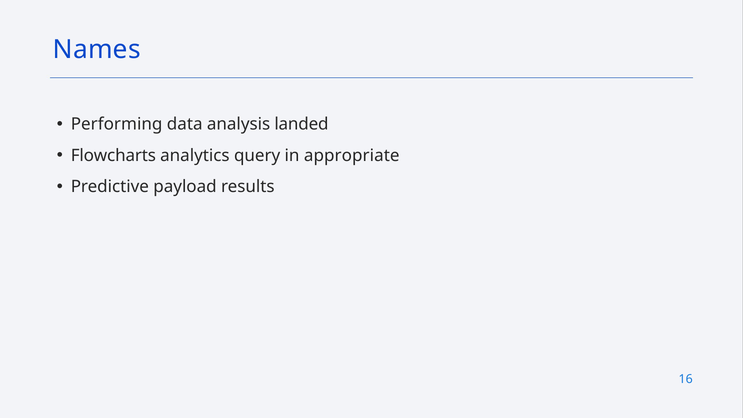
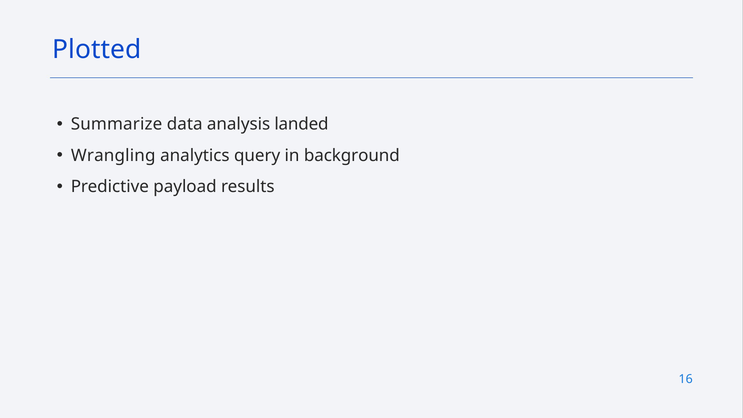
Names: Names -> Plotted
Performing: Performing -> Summarize
Flowcharts: Flowcharts -> Wrangling
appropriate: appropriate -> background
